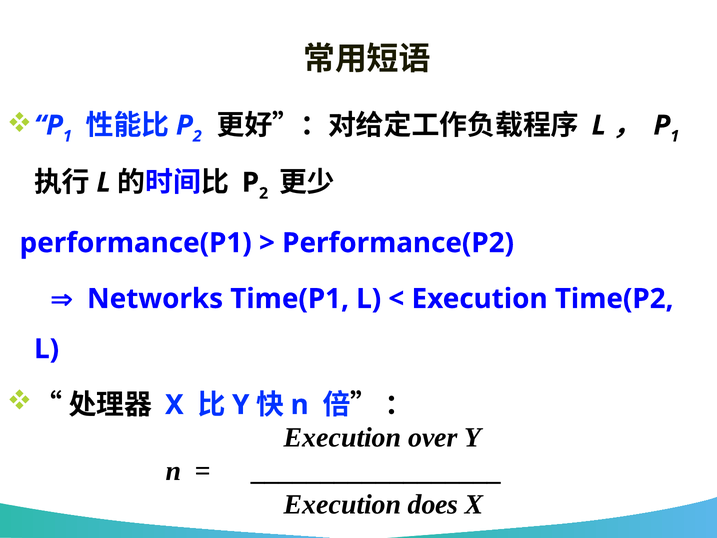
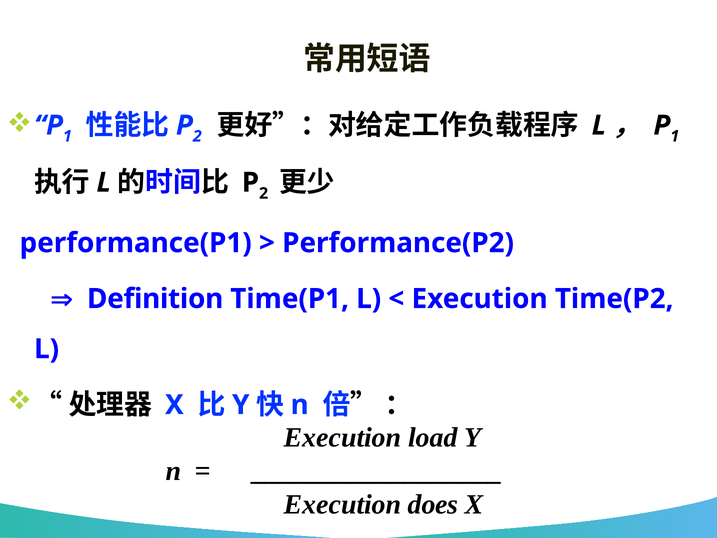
Networks: Networks -> Definition
over: over -> load
